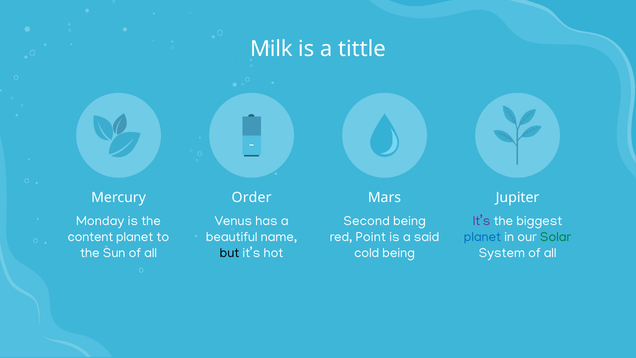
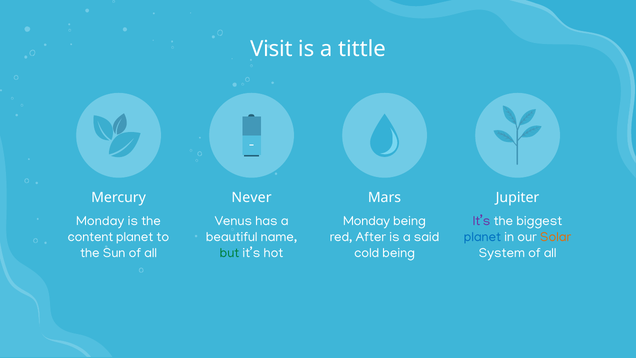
Milk: Milk -> Visit
Order: Order -> Never
Second at (367, 221): Second -> Monday
Point: Point -> After
Solar colour: green -> orange
but colour: black -> green
